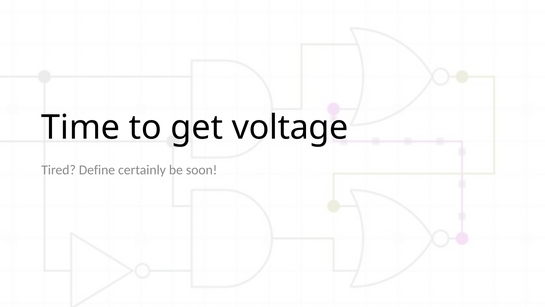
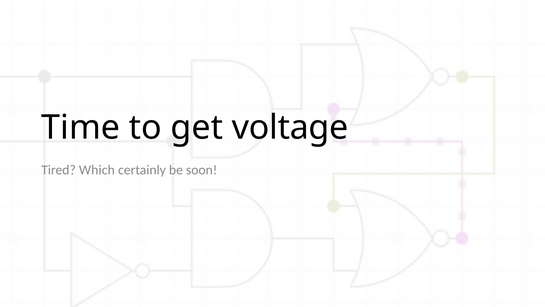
Define: Define -> Which
